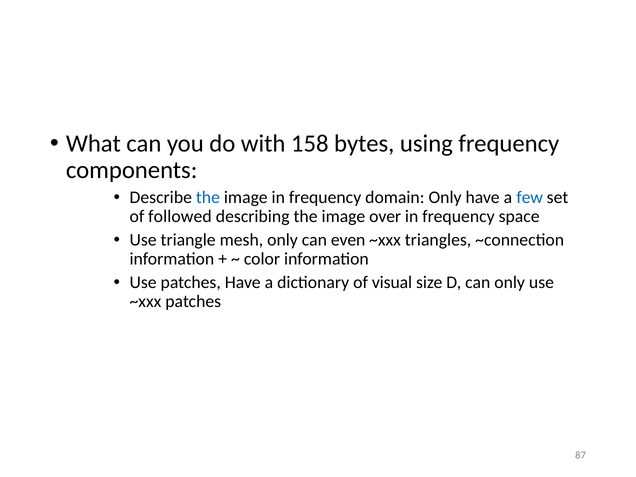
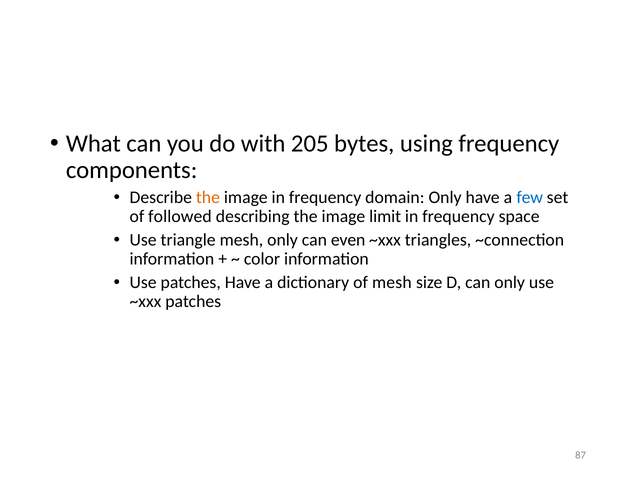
158: 158 -> 205
the at (208, 197) colour: blue -> orange
over: over -> limit
of visual: visual -> mesh
